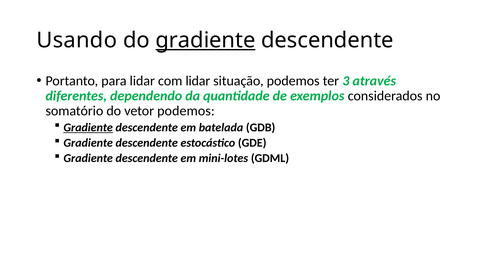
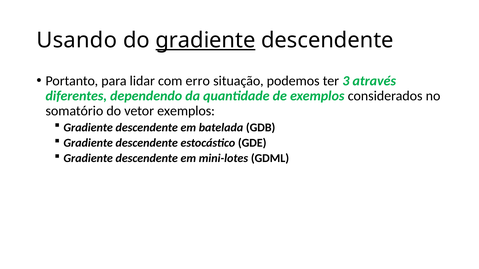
com lidar: lidar -> erro
vetor podemos: podemos -> exemplos
Gradiente at (88, 128) underline: present -> none
